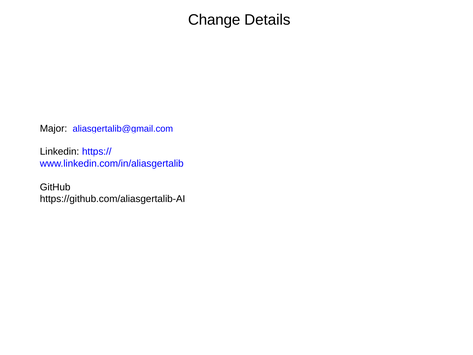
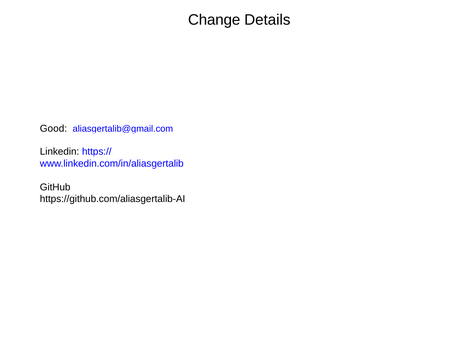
Major: Major -> Good
